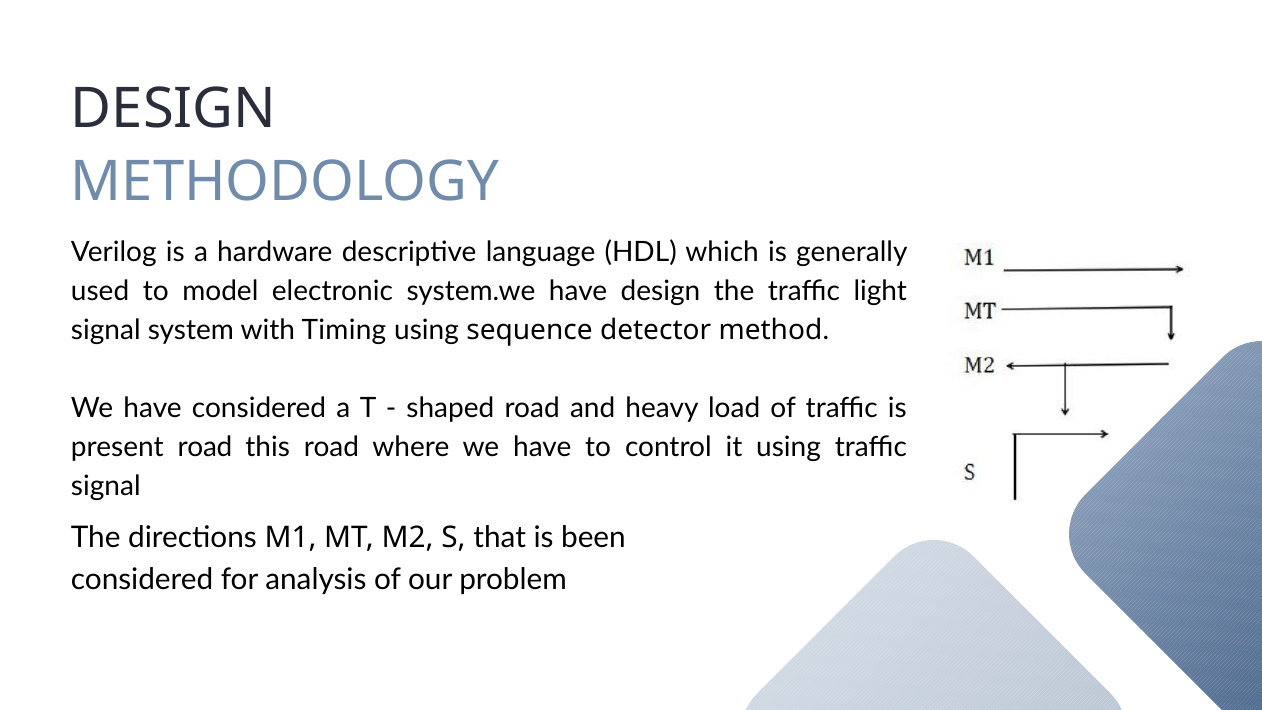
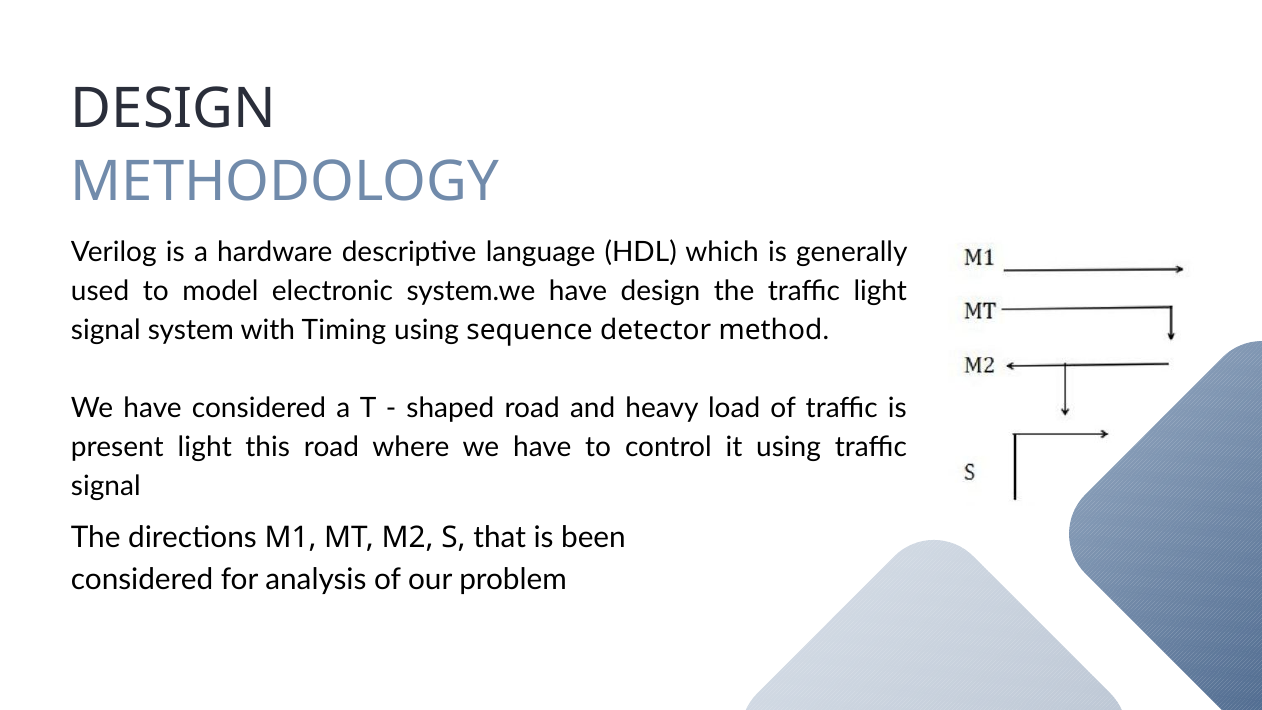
present road: road -> light
